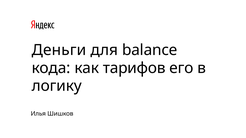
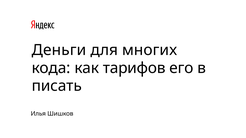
balance: balance -> многих
логику: логику -> писать
